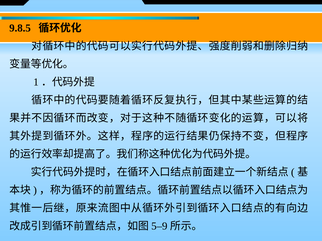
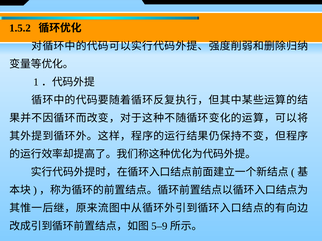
9.8.5: 9.8.5 -> 1.5.2
